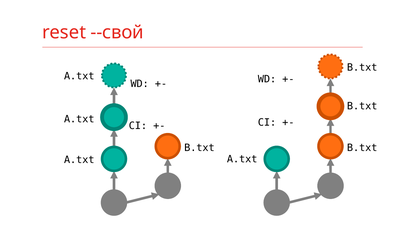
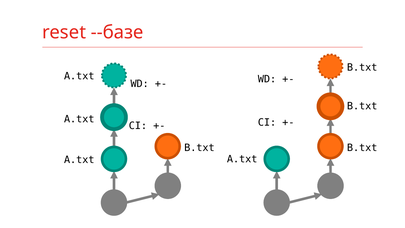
--свой: --свой -> --базе
